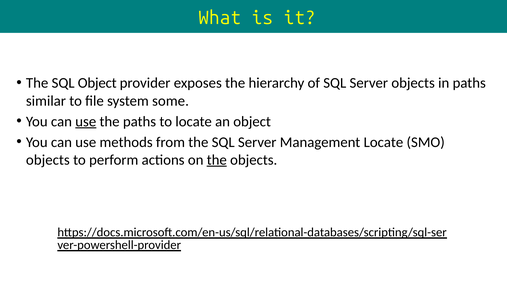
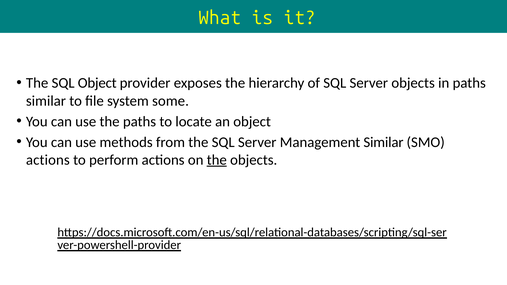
use at (86, 122) underline: present -> none
Management Locate: Locate -> Similar
objects at (48, 160): objects -> actions
